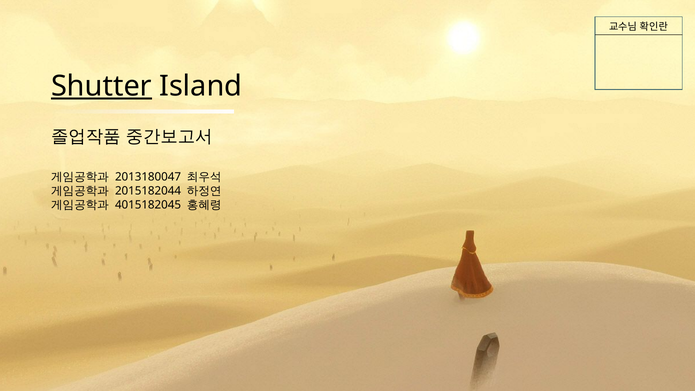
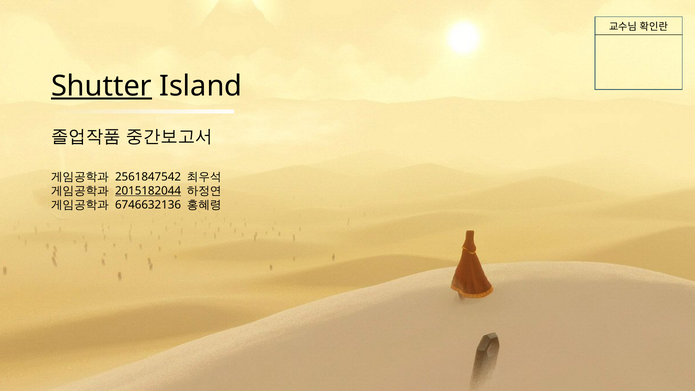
2013180047: 2013180047 -> 2561847542
2015182044 underline: none -> present
4015182045: 4015182045 -> 6746632136
